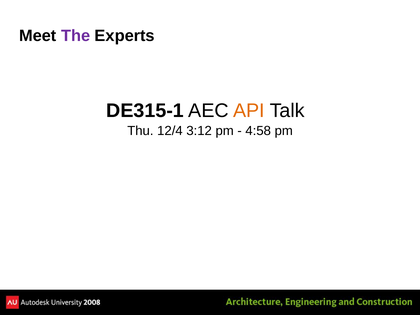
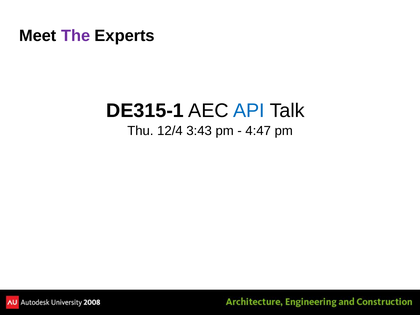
API colour: orange -> blue
3:12: 3:12 -> 3:43
4:58: 4:58 -> 4:47
